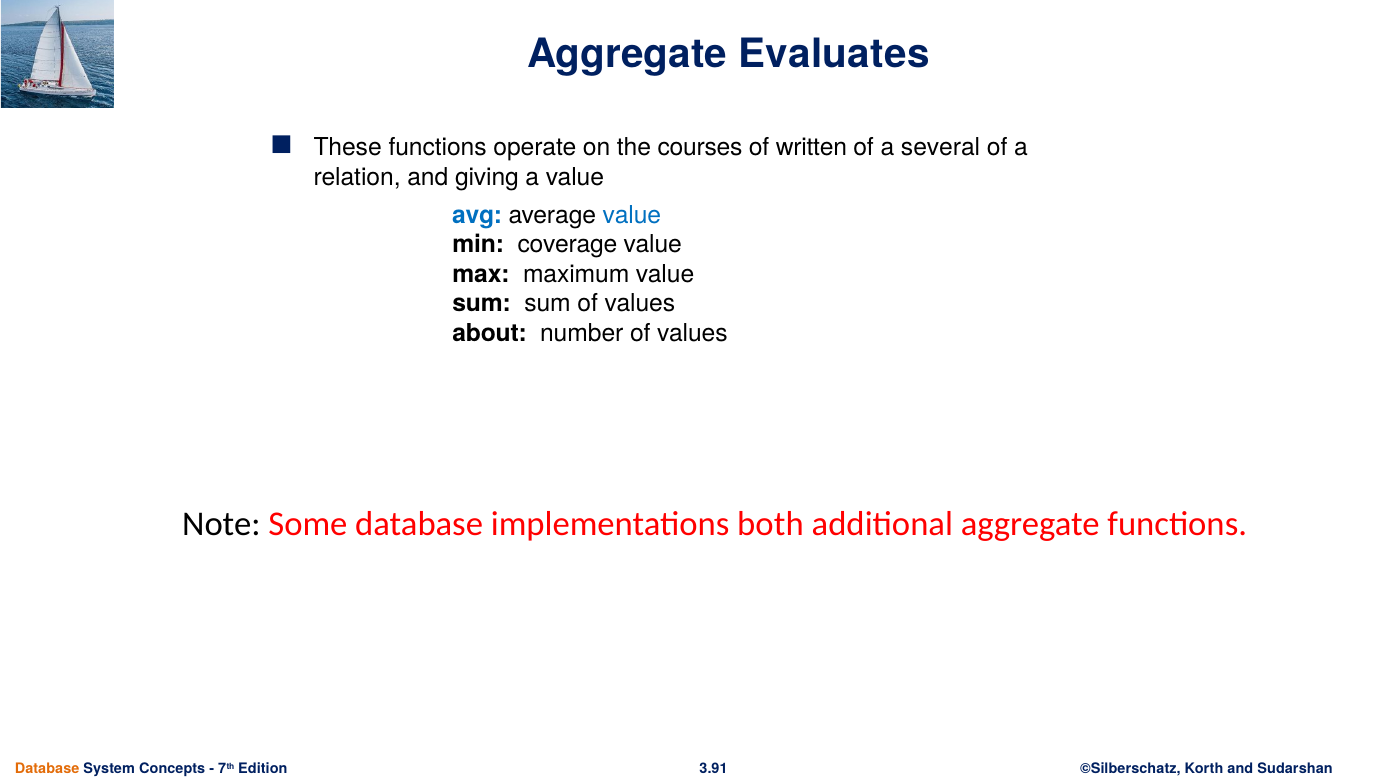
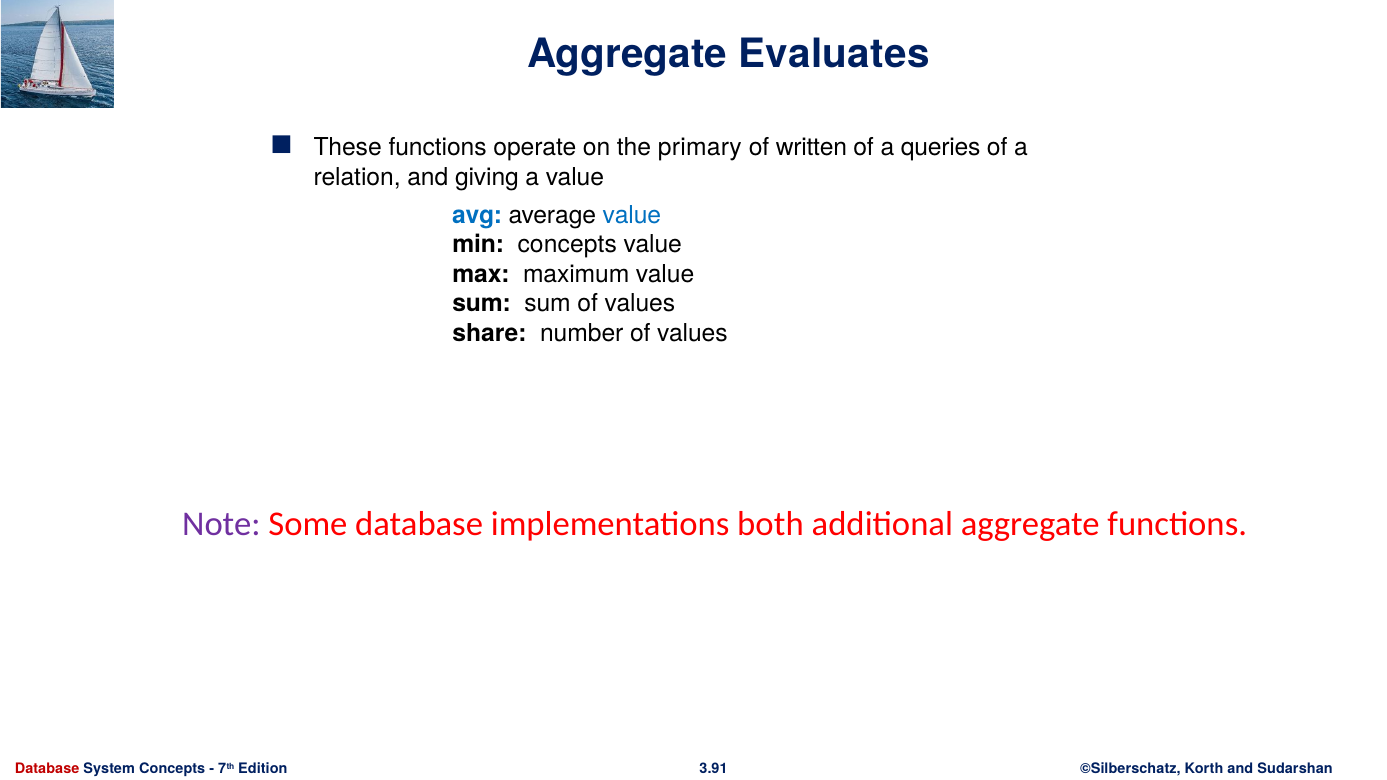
courses: courses -> primary
several: several -> queries
min coverage: coverage -> concepts
about: about -> share
Note colour: black -> purple
Database at (47, 769) colour: orange -> red
